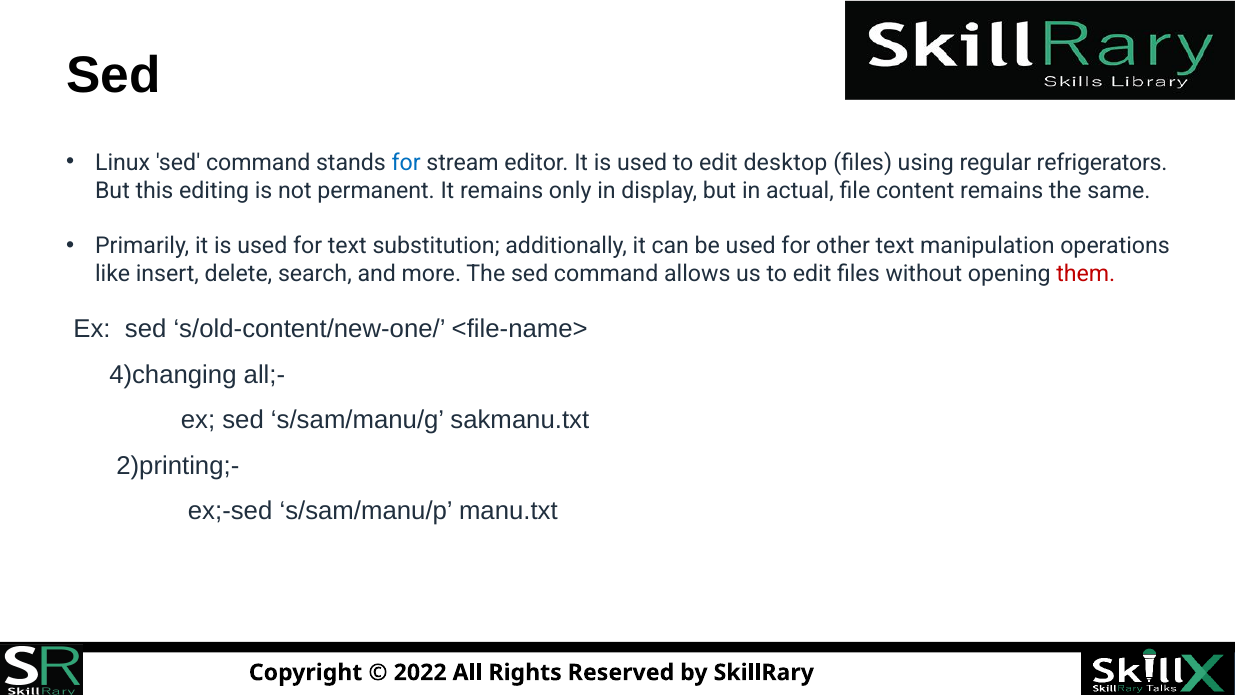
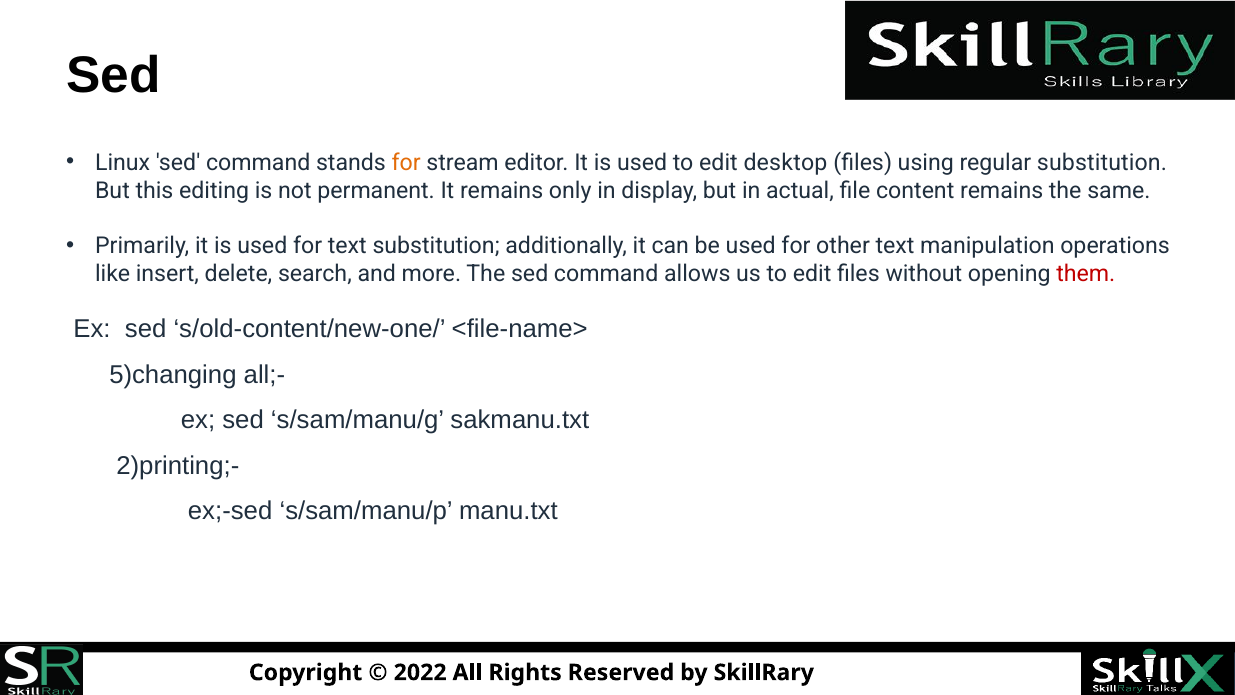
for at (406, 163) colour: blue -> orange
regular refrigerators: refrigerators -> substitution
4)changing: 4)changing -> 5)changing
